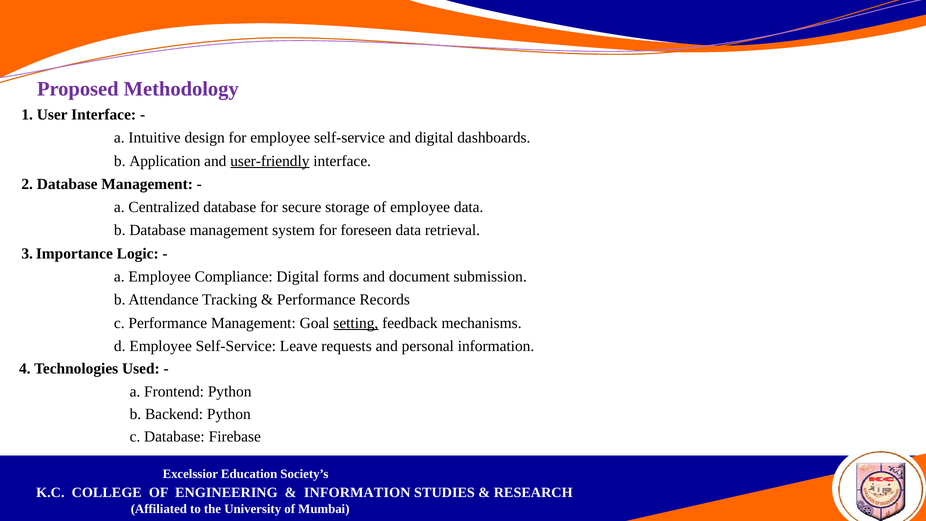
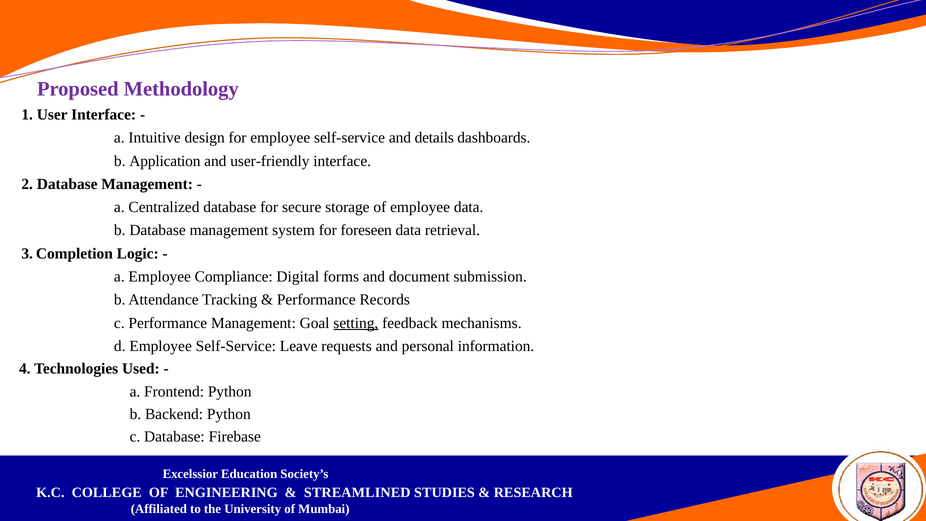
and digital: digital -> details
user-friendly underline: present -> none
Importance: Importance -> Completion
INFORMATION at (357, 492): INFORMATION -> STREAMLINED
